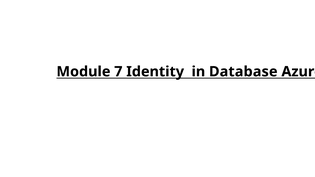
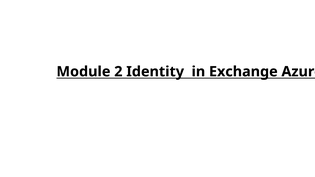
7: 7 -> 2
Database: Database -> Exchange
